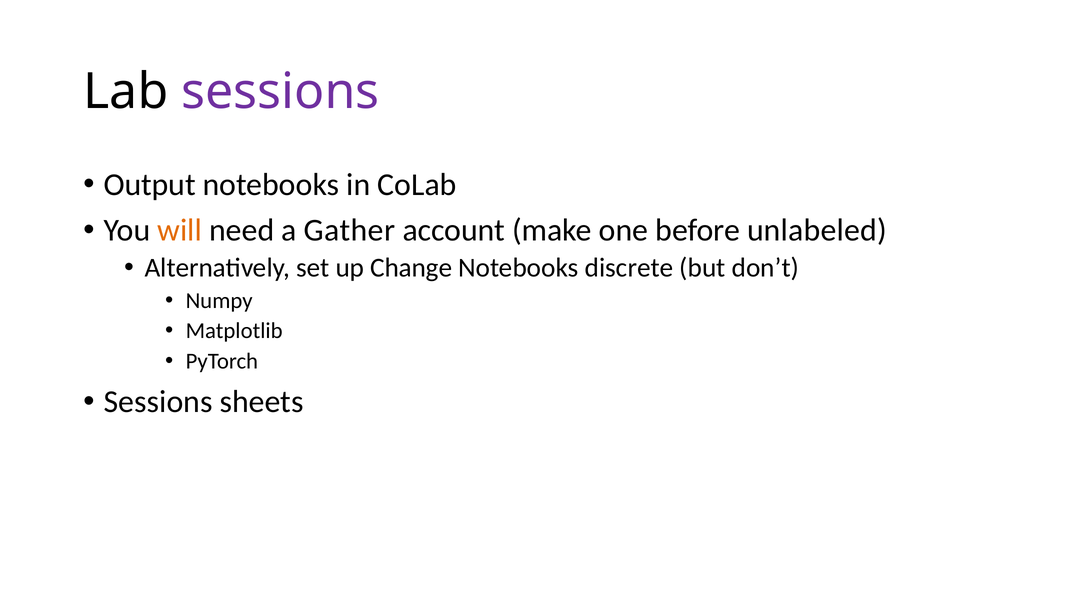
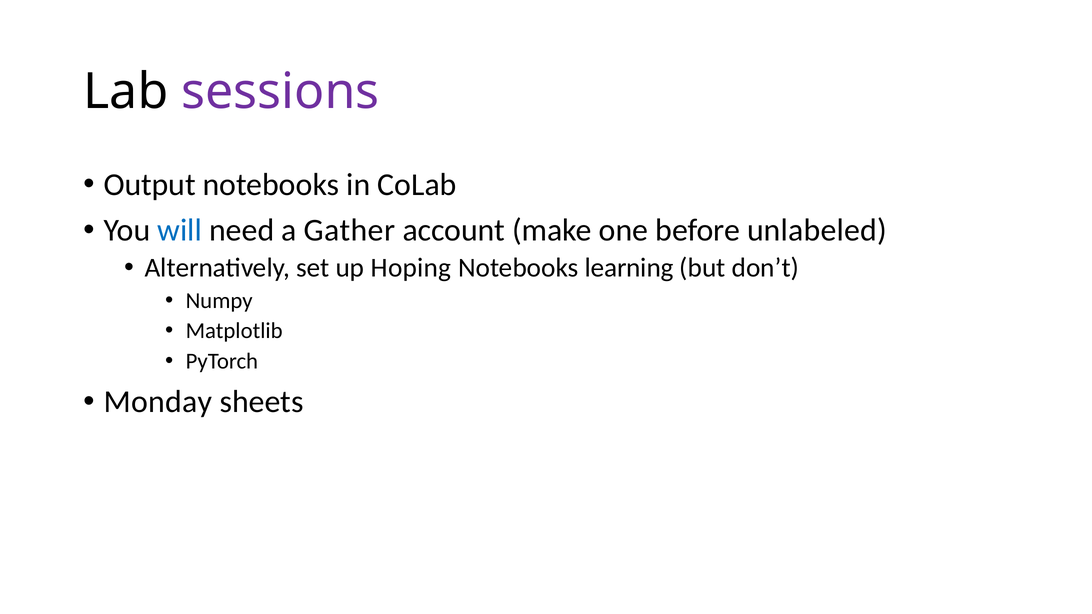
will colour: orange -> blue
Change: Change -> Hoping
discrete: discrete -> learning
Sessions at (158, 402): Sessions -> Monday
